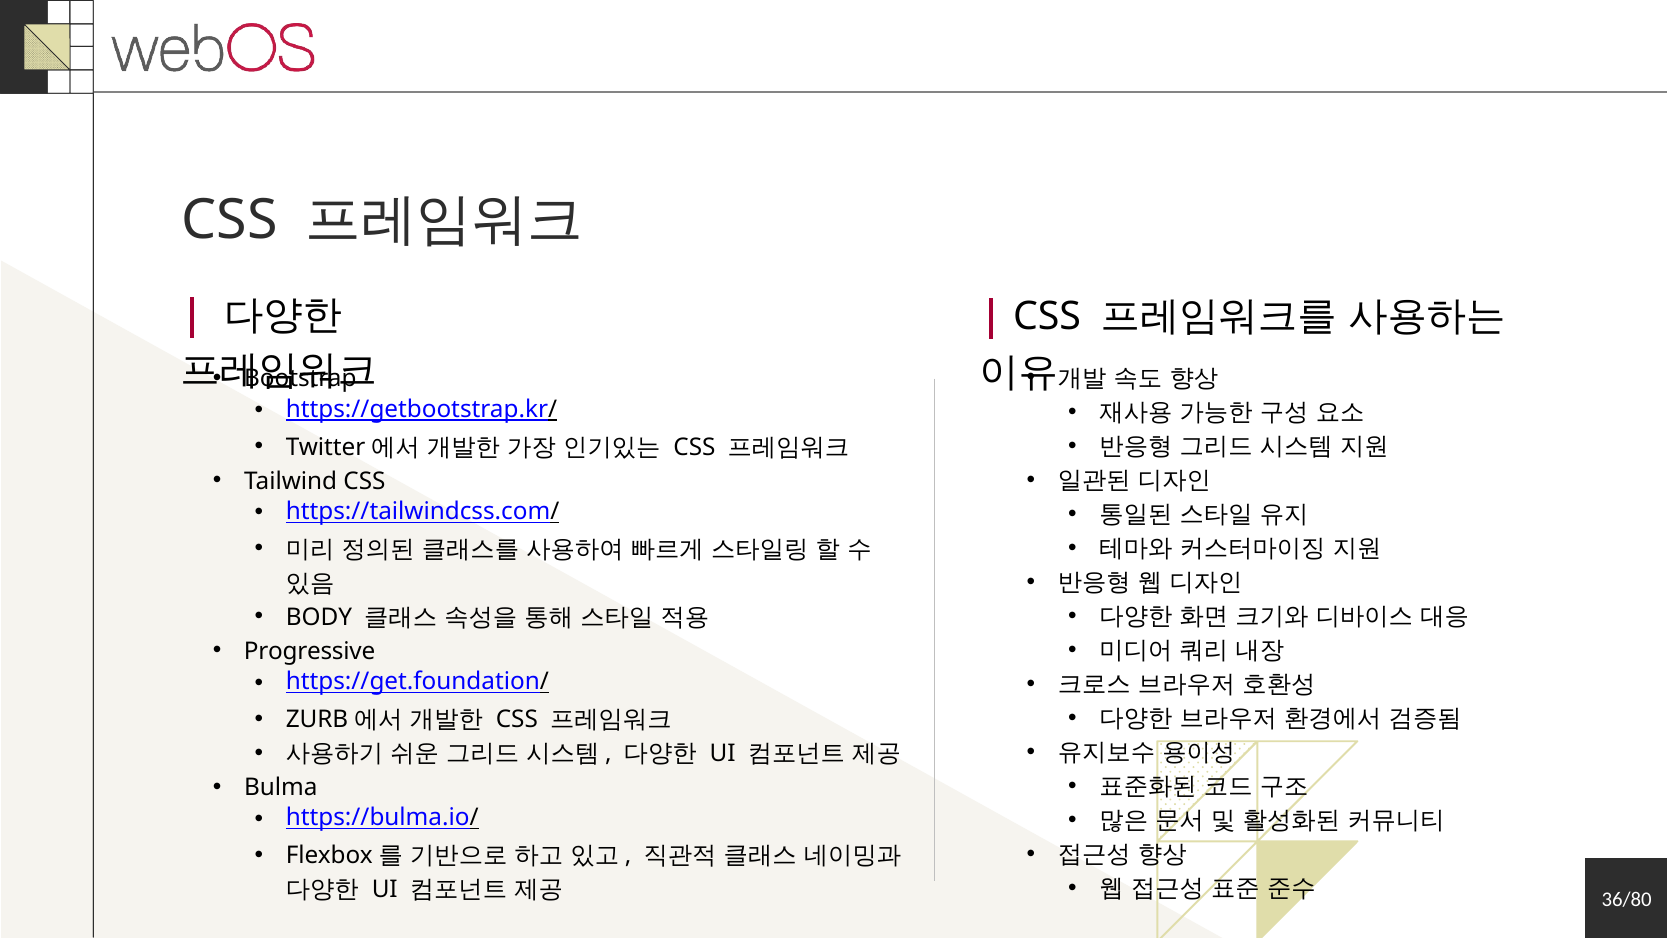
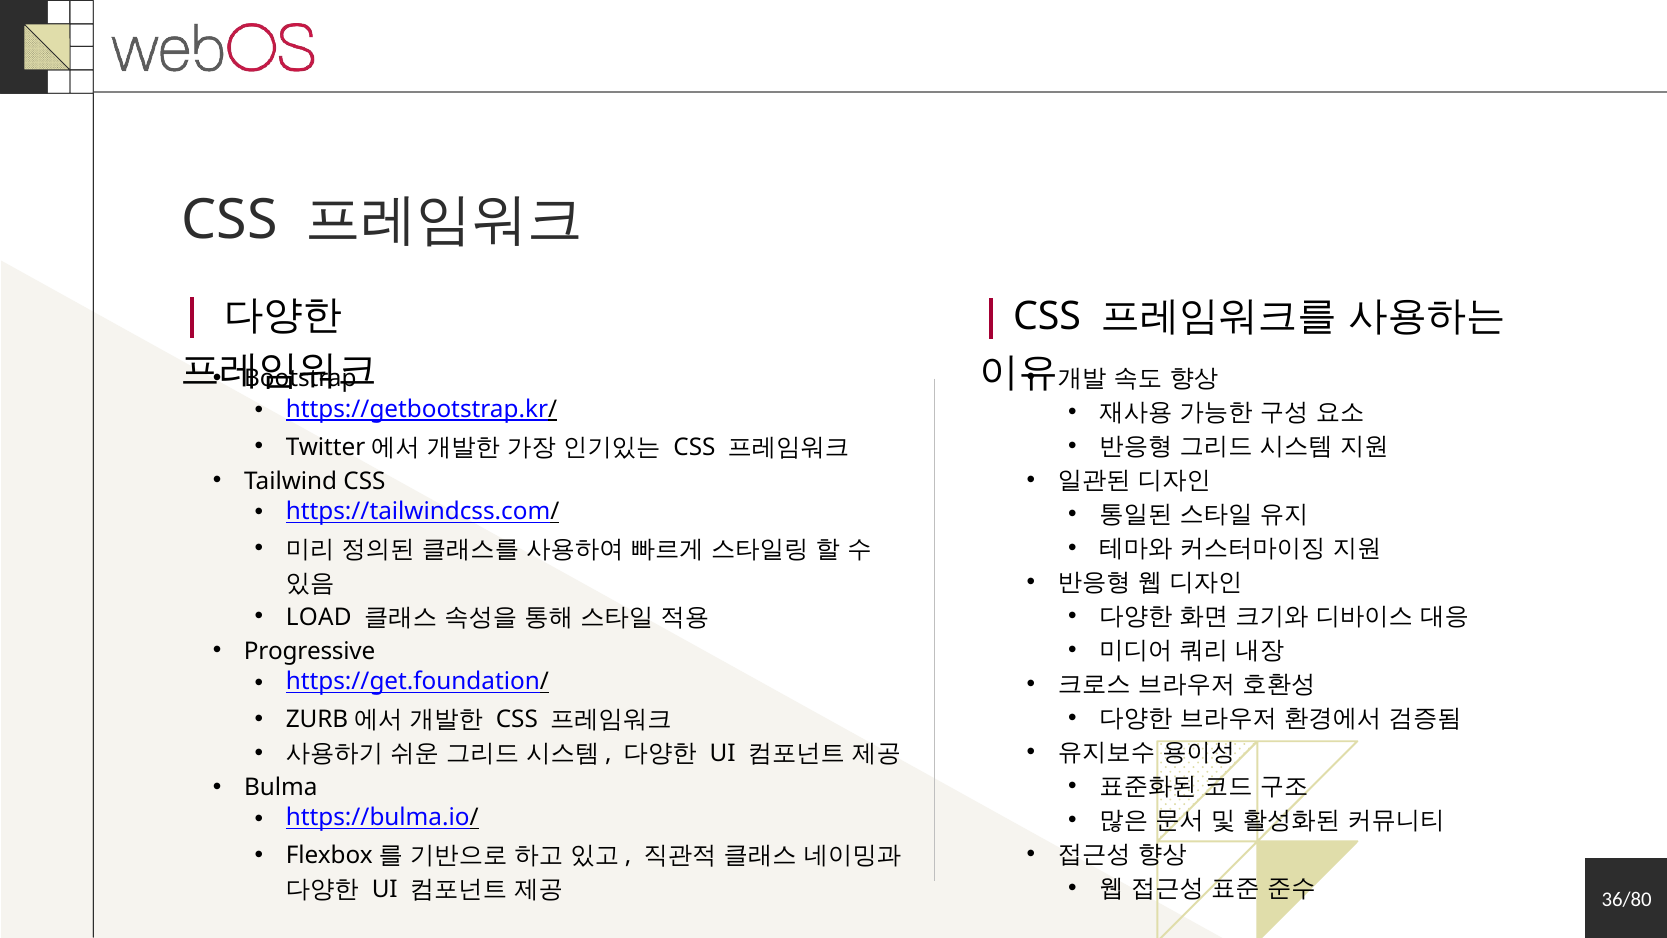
BODY: BODY -> LOAD
